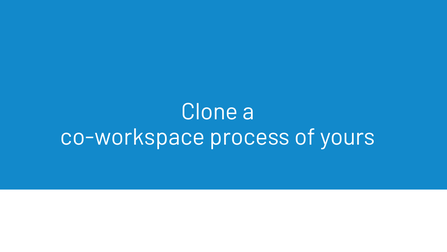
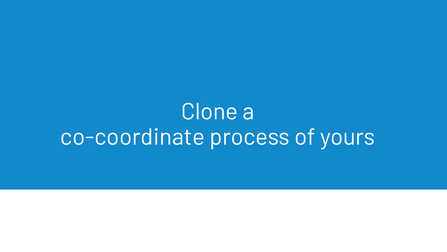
co-workspace: co-workspace -> co-coordinate
